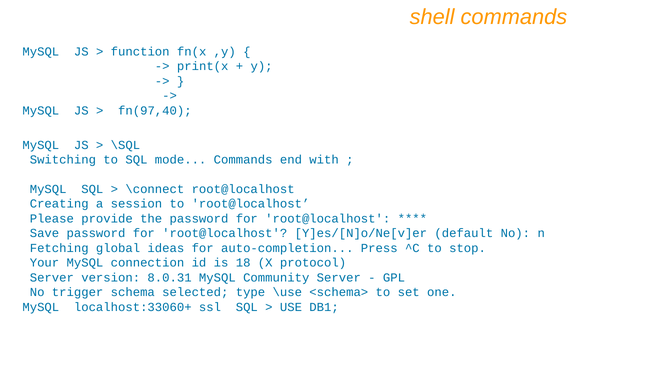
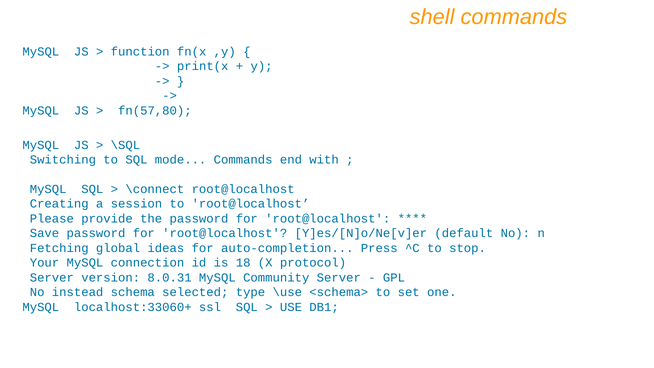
fn(97,40: fn(97,40 -> fn(57,80
trigger: trigger -> instead
